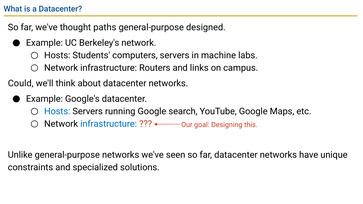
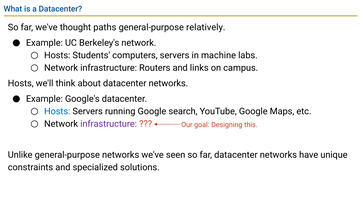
designed: designed -> relatively
Could at (21, 83): Could -> Hosts
infrastructure at (109, 124) colour: blue -> purple
